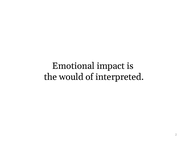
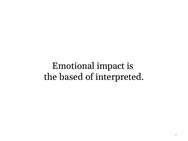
would: would -> based
